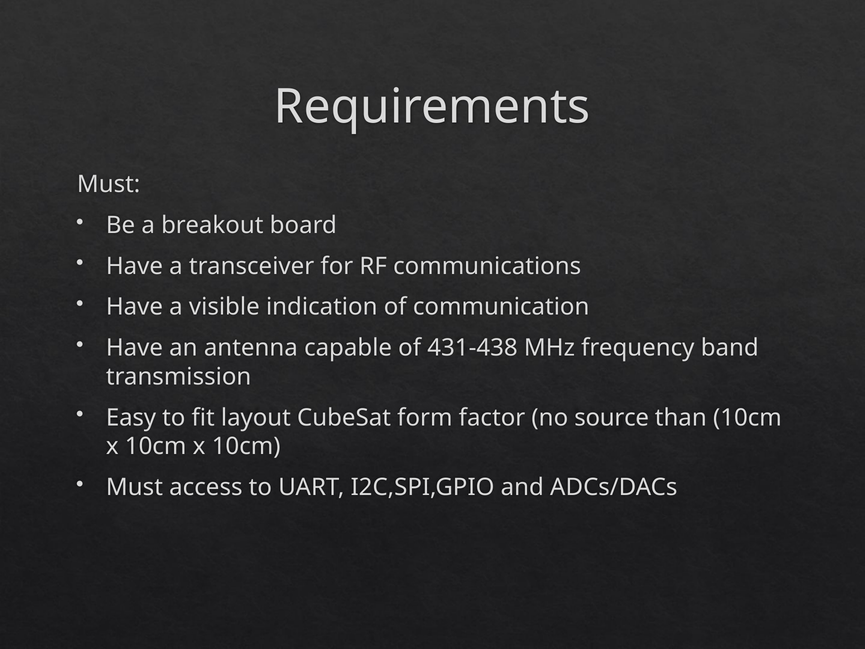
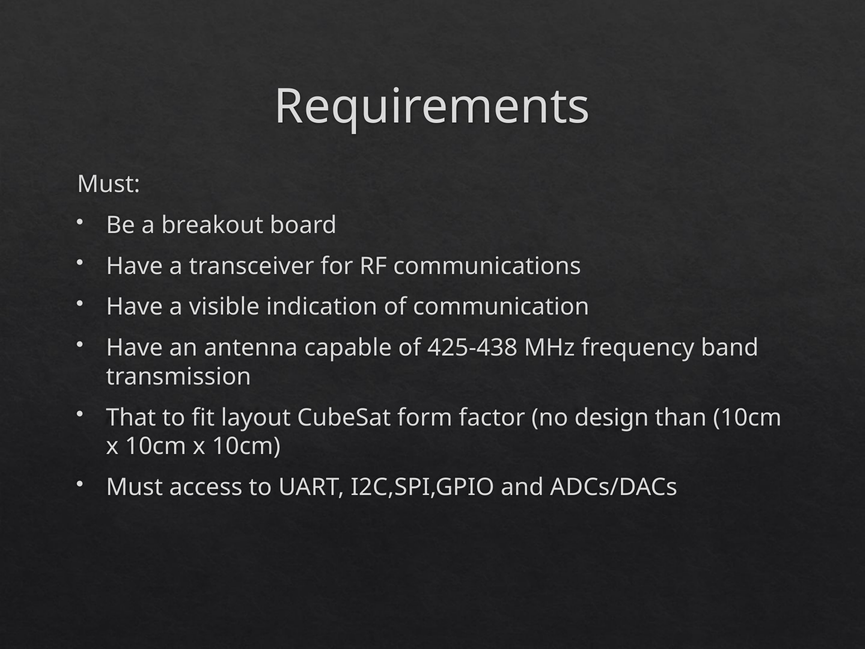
431-438: 431-438 -> 425-438
Easy: Easy -> That
source: source -> design
